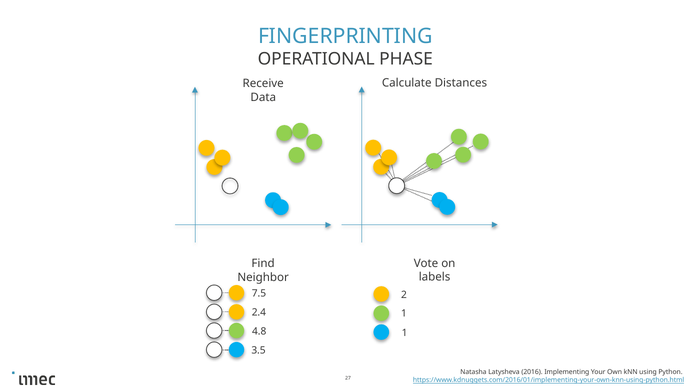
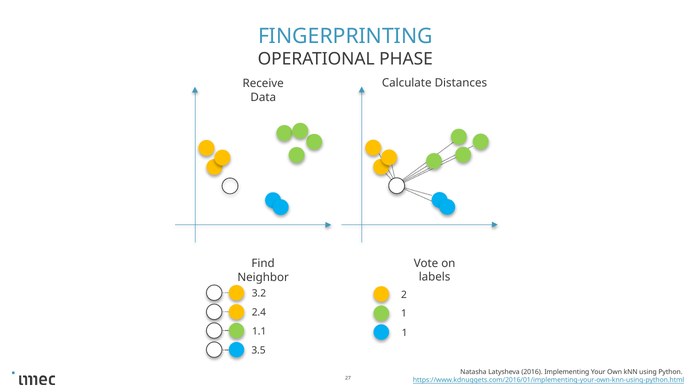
7.5: 7.5 -> 3.2
4.8: 4.8 -> 1.1
